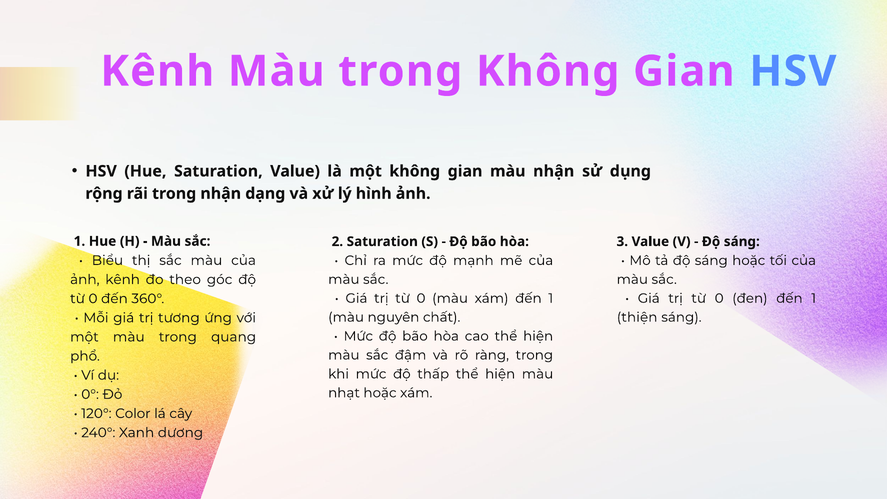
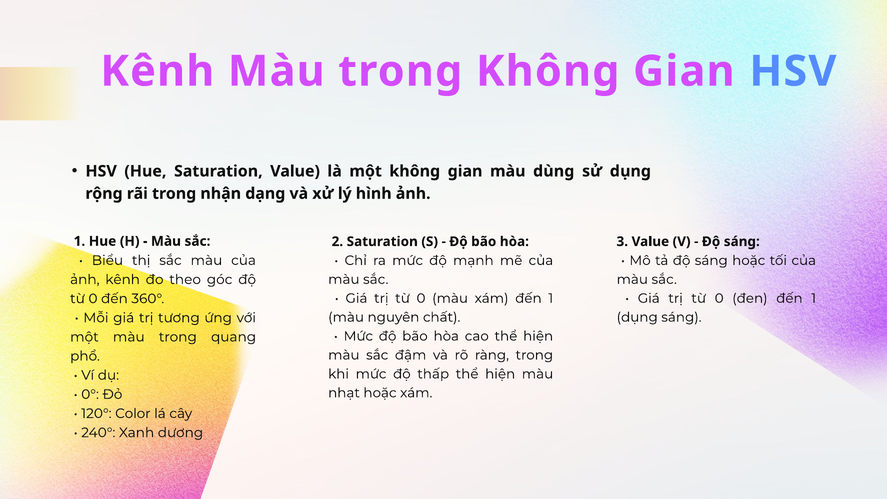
nhận at (554, 171): nhận -> dùng
thiện: thiện -> dụng
